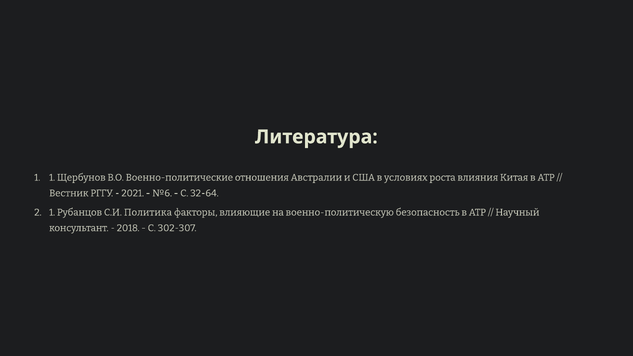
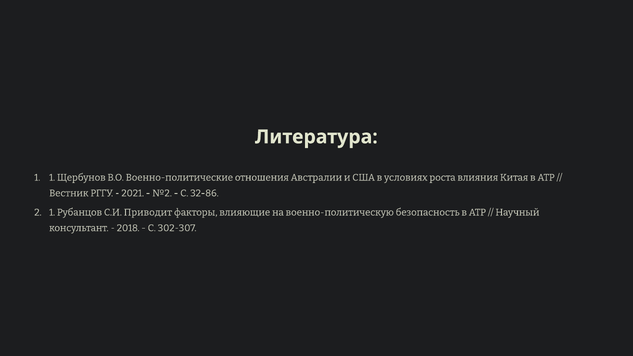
№6: №6 -> №2
32-64: 32-64 -> 32-86
Политика: Политика -> Приводит
